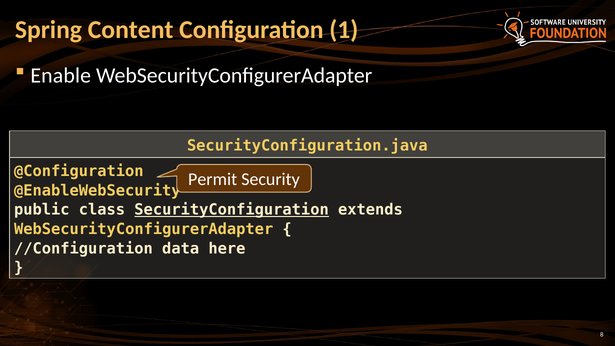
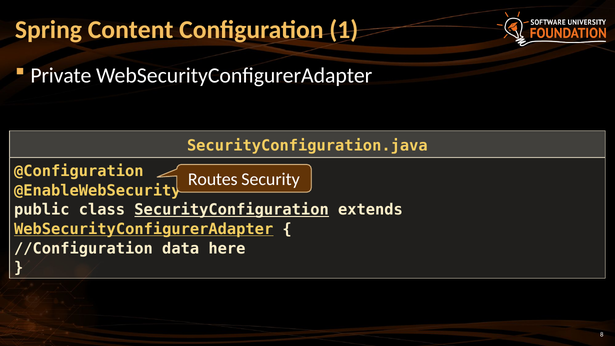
Enable: Enable -> Private
Permit: Permit -> Routes
WebSecurityConfigurerAdapter at (144, 229) underline: none -> present
